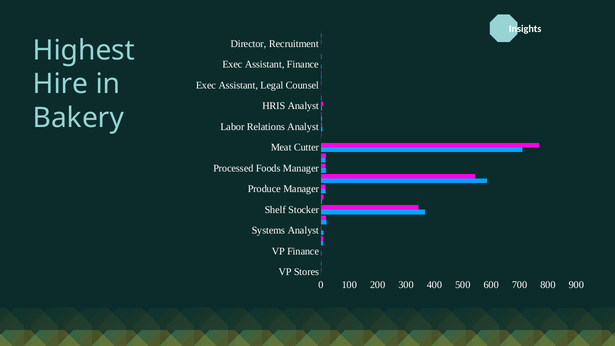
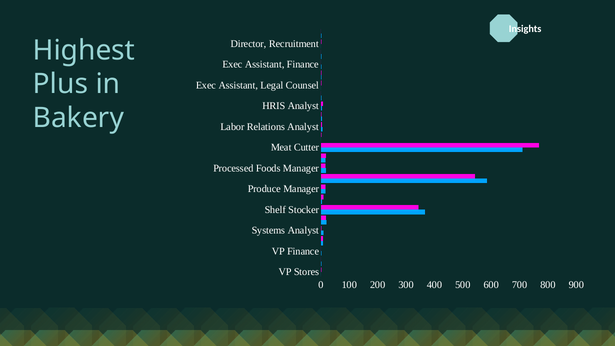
Hire: Hire -> Plus
